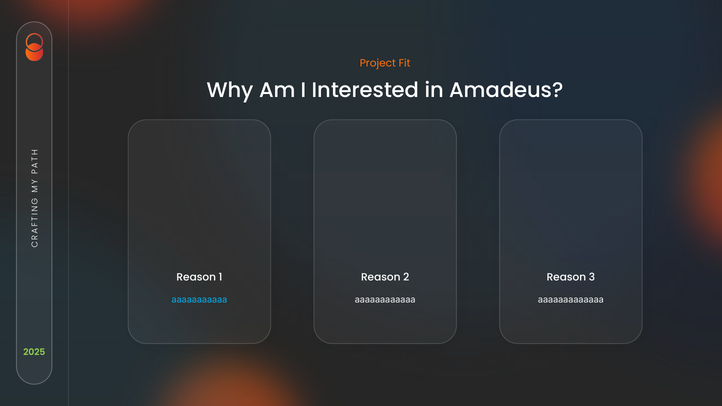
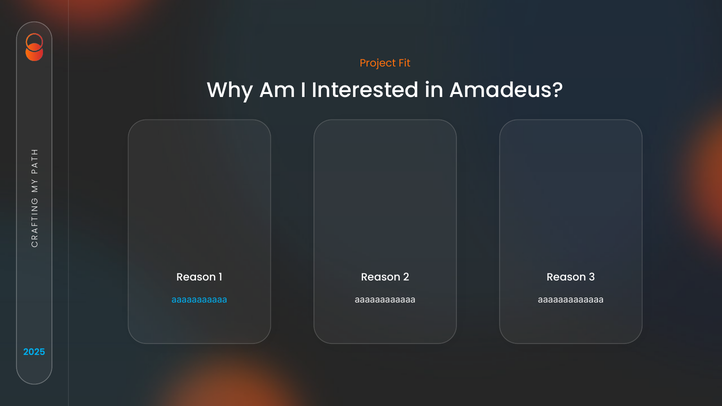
2025 colour: light green -> light blue
